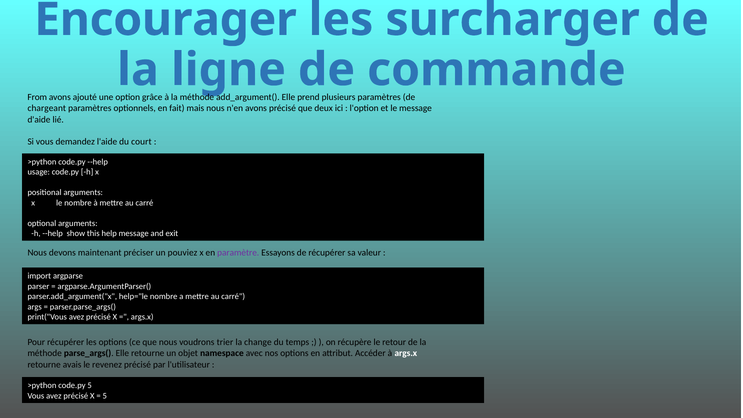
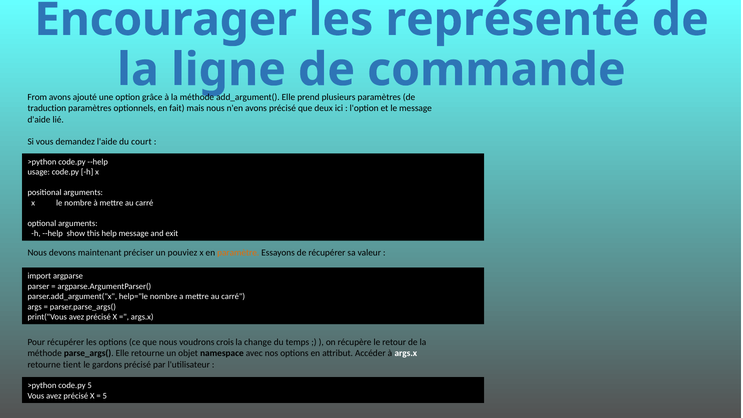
surcharger: surcharger -> représenté
chargeant: chargeant -> traduction
paramètre colour: purple -> orange
trier: trier -> crois
avais: avais -> tient
revenez: revenez -> gardons
